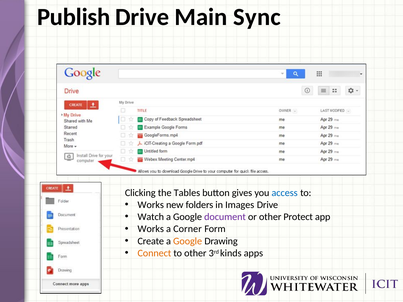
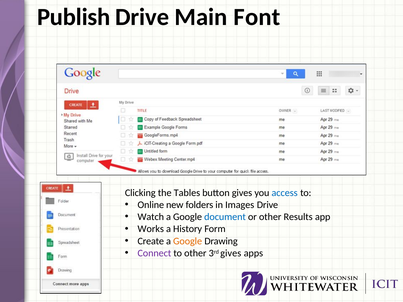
Sync: Sync -> Font
Works at (151, 205): Works -> Online
document colour: purple -> blue
Protect: Protect -> Results
Corner: Corner -> History
Connect colour: orange -> purple
3rd kinds: kinds -> gives
